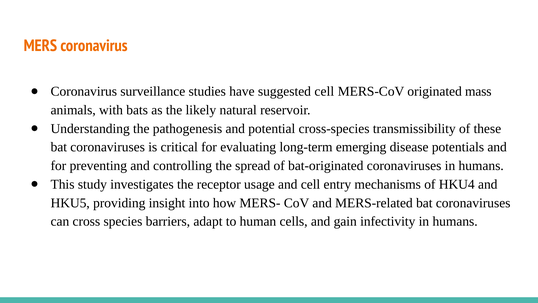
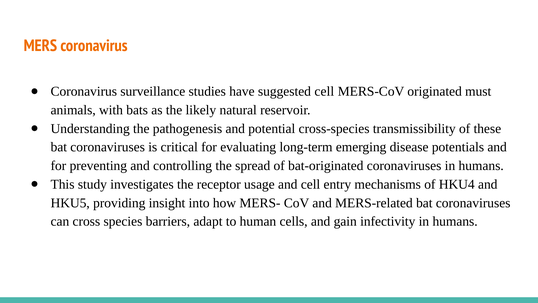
mass: mass -> must
